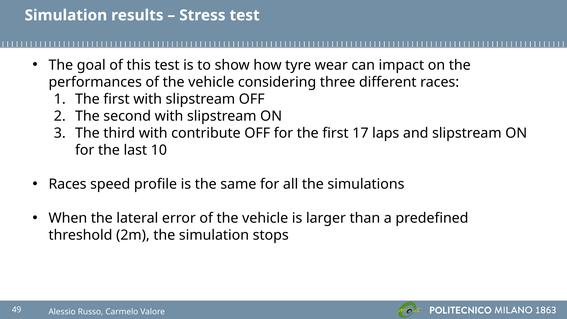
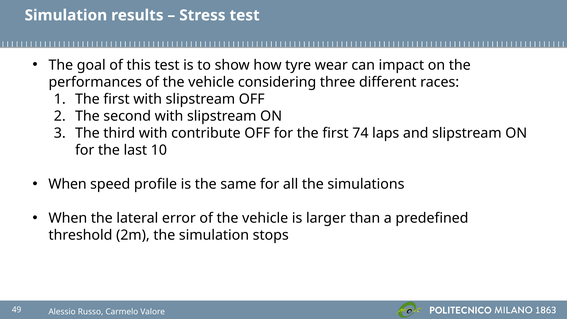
17: 17 -> 74
Races at (68, 184): Races -> When
